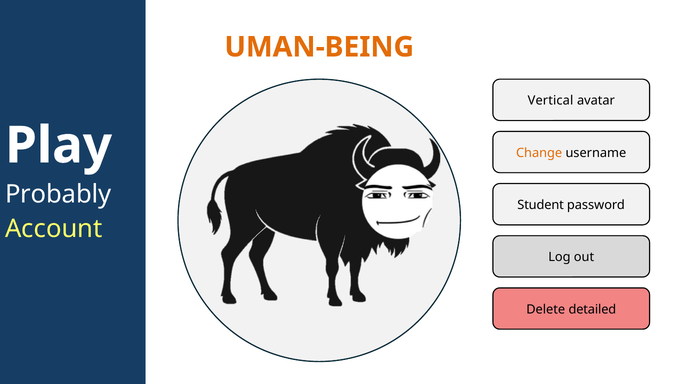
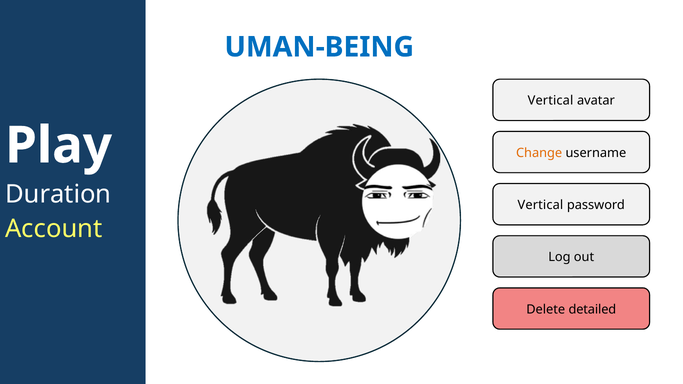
UMAN-BEING colour: orange -> blue
Probably: Probably -> Duration
Student at (541, 205): Student -> Vertical
